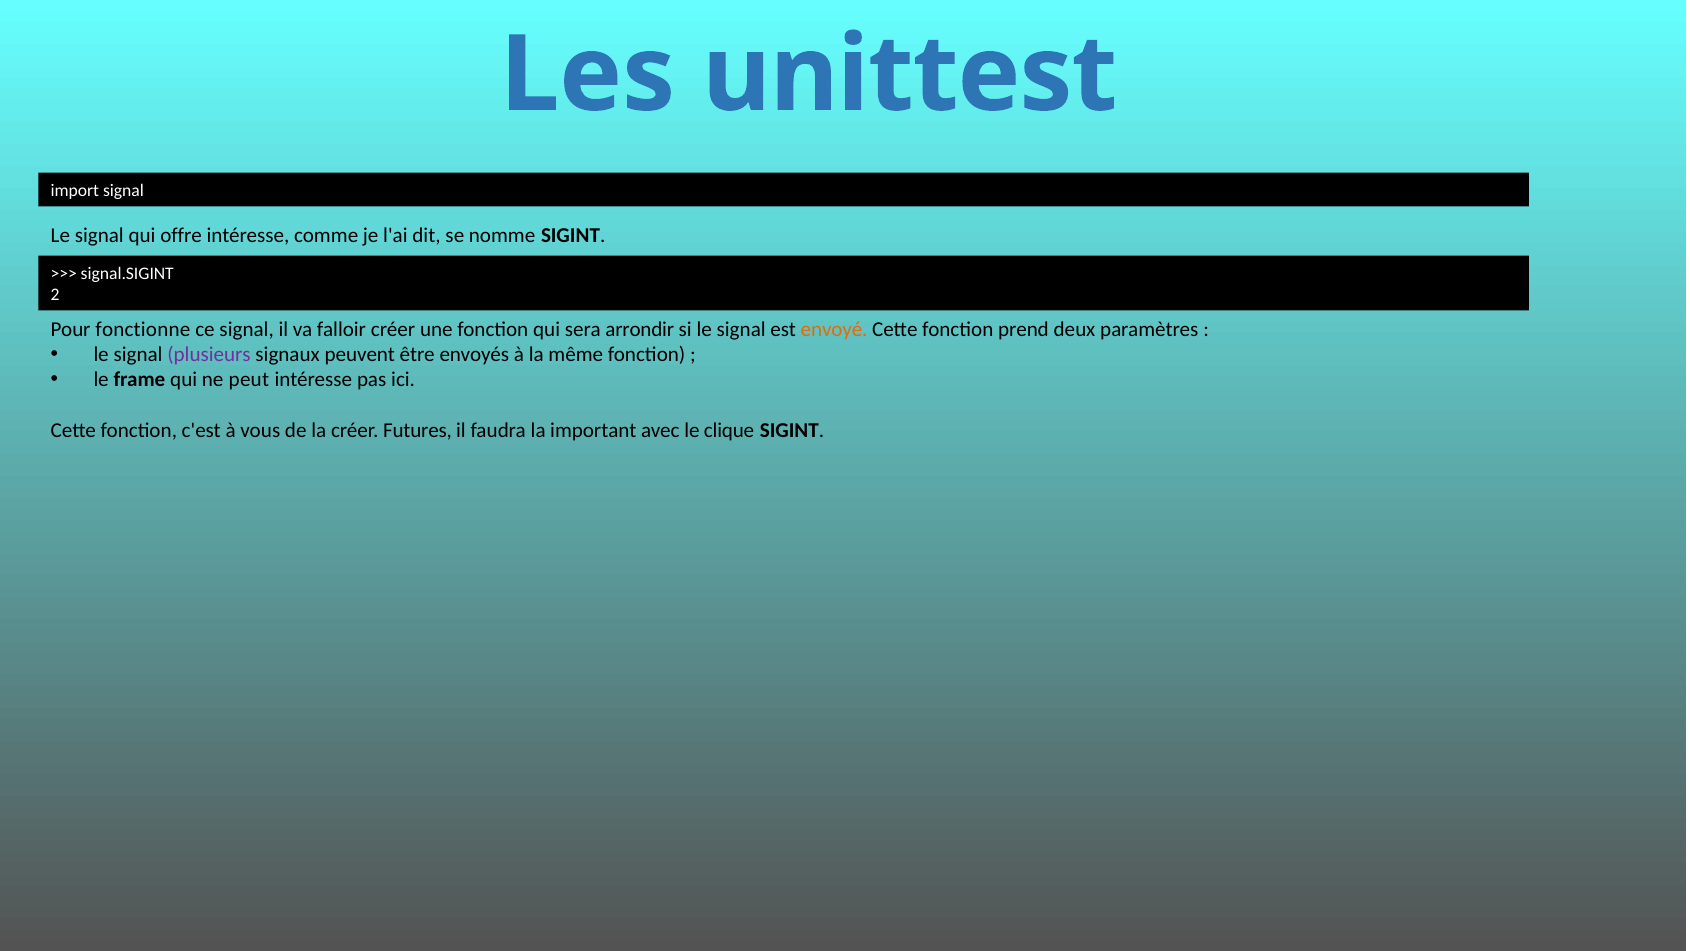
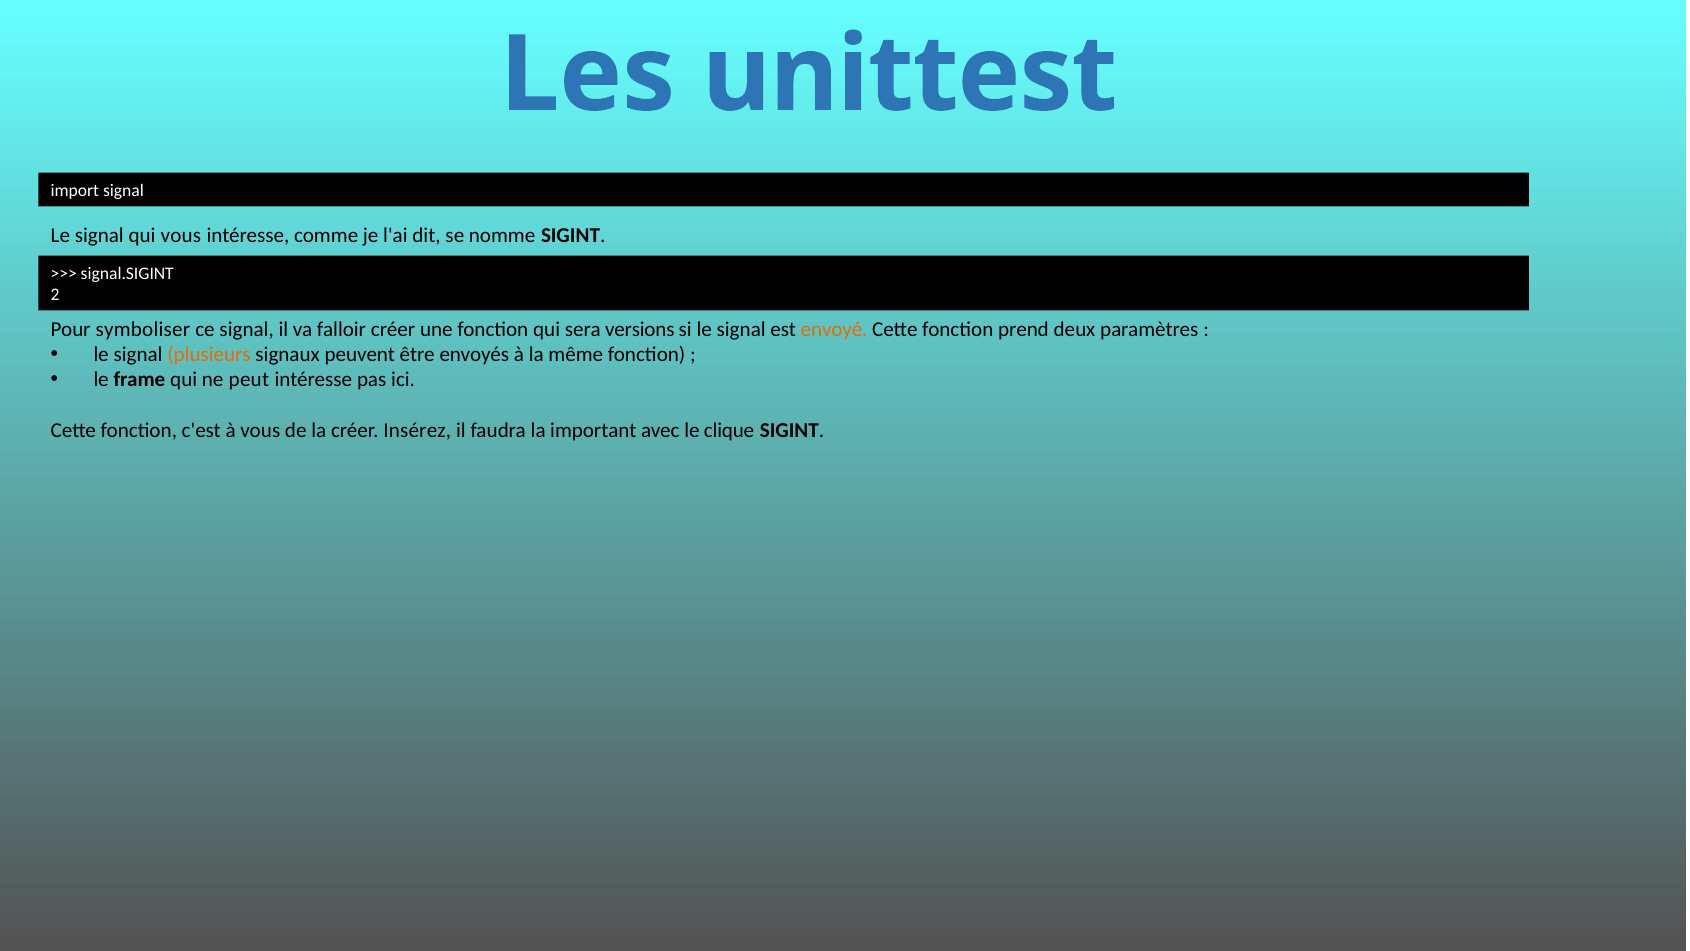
qui offre: offre -> vous
fonctionne: fonctionne -> symboliser
arrondir: arrondir -> versions
plusieurs colour: purple -> orange
Futures: Futures -> Insérez
